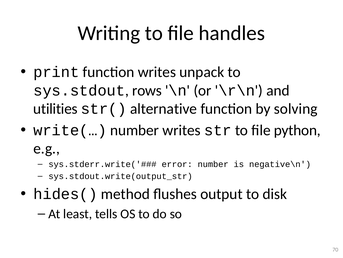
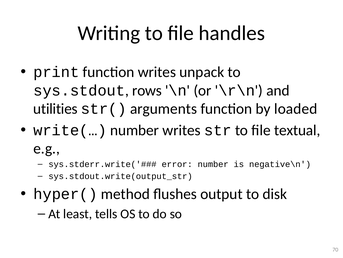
alternative: alternative -> arguments
solving: solving -> loaded
python: python -> textual
hides(: hides( -> hyper(
